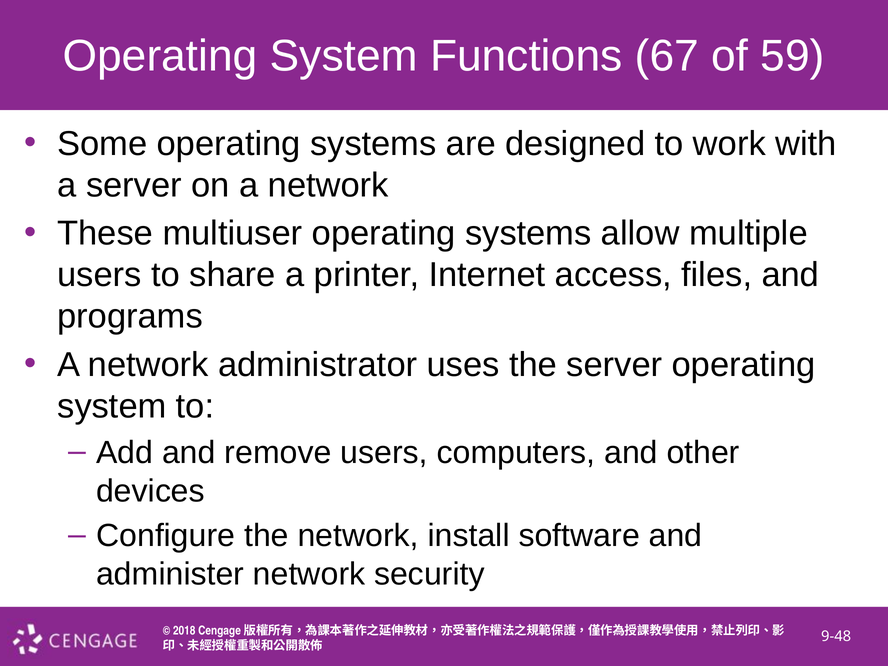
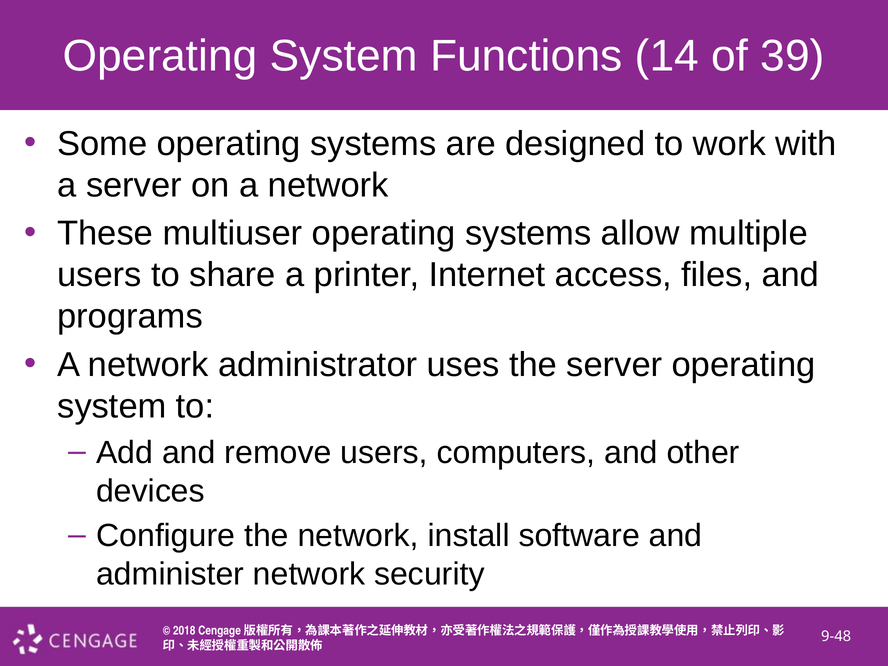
67: 67 -> 14
59: 59 -> 39
